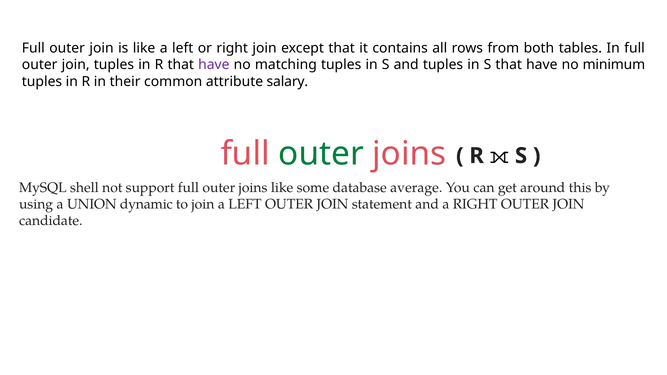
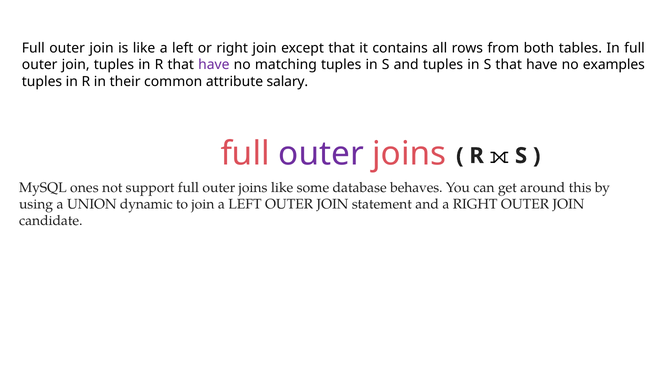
minimum: minimum -> examples
outer at (321, 154) colour: green -> purple
shell: shell -> ones
average: average -> behaves
